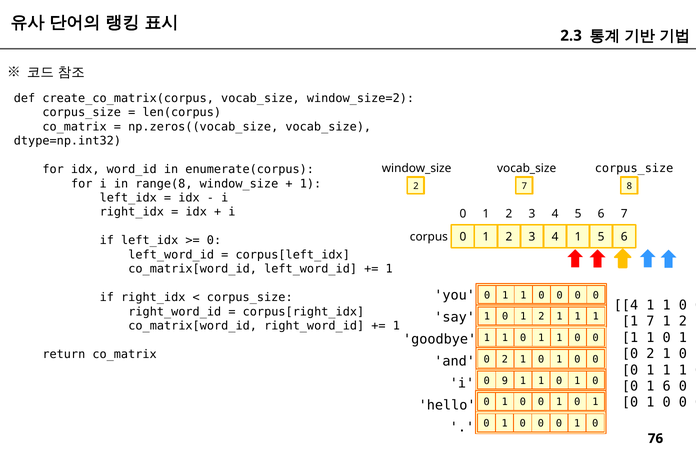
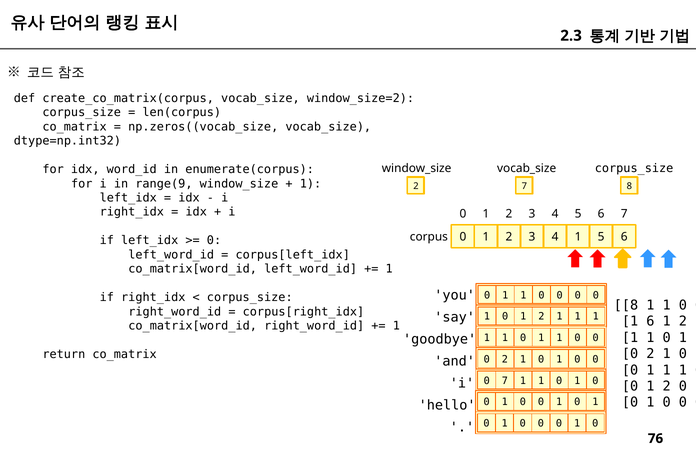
range(8: range(8 -> range(9
4 at (626, 305): 4 -> 8
1 7: 7 -> 6
0 9: 9 -> 7
6 at (667, 386): 6 -> 2
